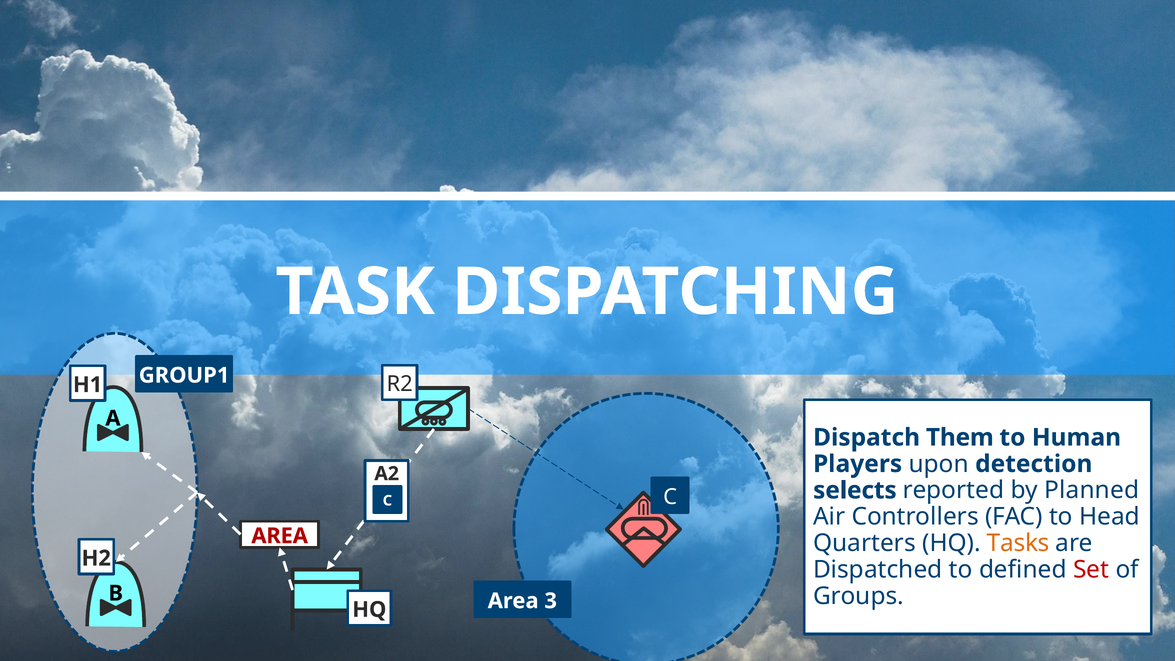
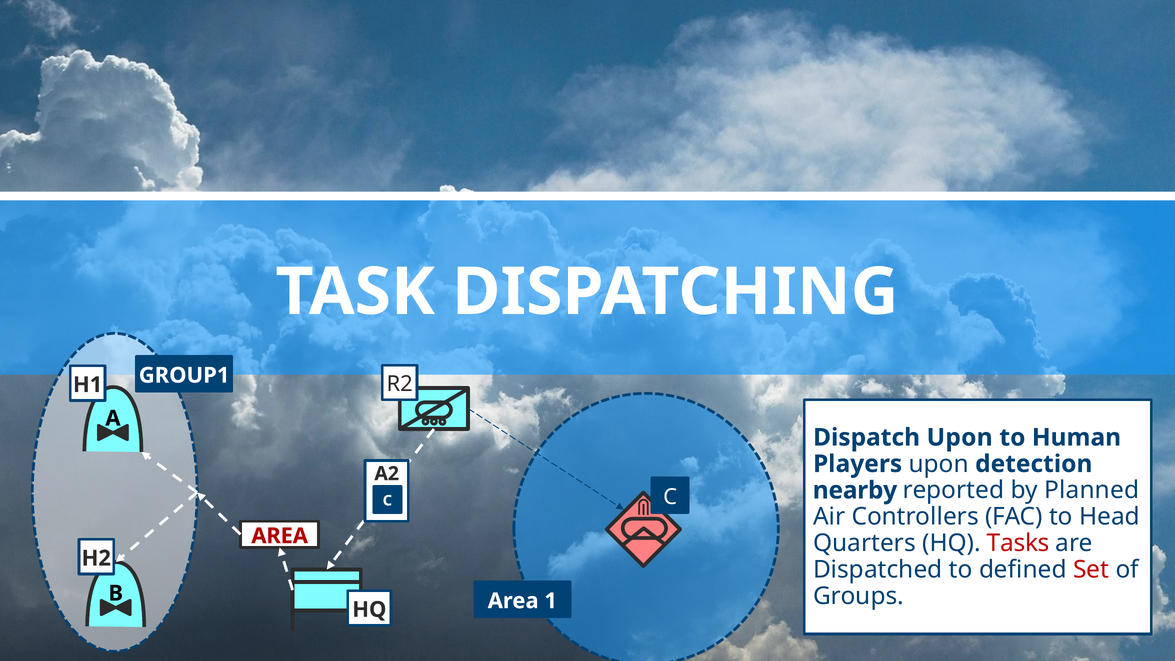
Dispatch Them: Them -> Upon
selects: selects -> nearby
Tasks colour: orange -> red
3: 3 -> 1
